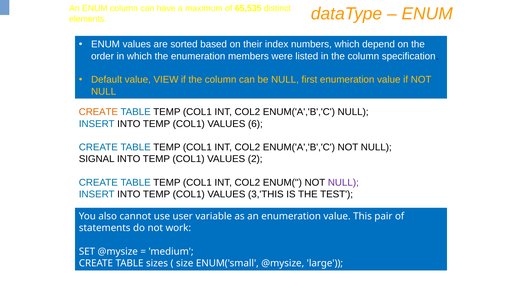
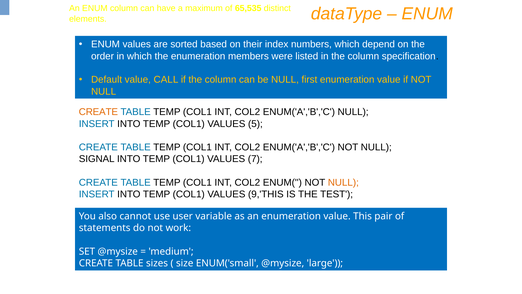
VIEW: VIEW -> CALL
6: 6 -> 5
2: 2 -> 7
NULL at (343, 182) colour: purple -> orange
3,'THIS: 3,'THIS -> 9,'THIS
